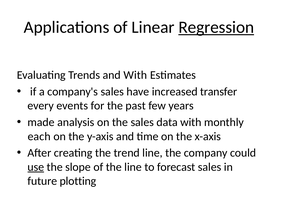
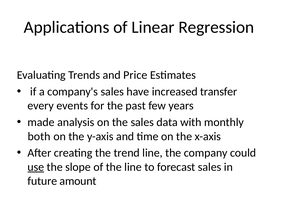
Regression underline: present -> none
and With: With -> Price
each: each -> both
plotting: plotting -> amount
